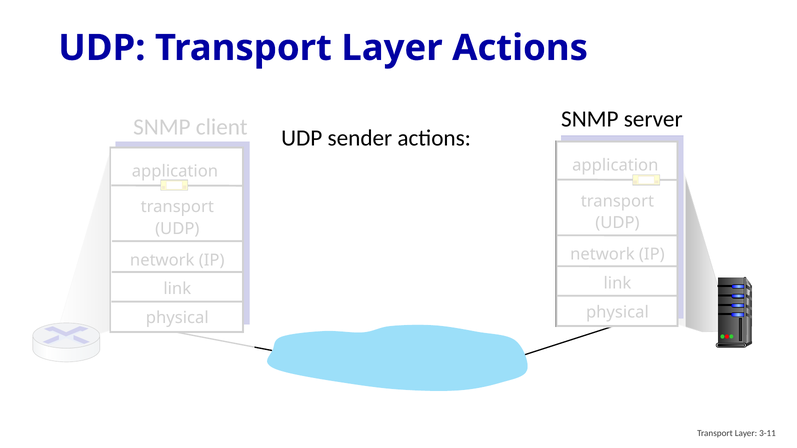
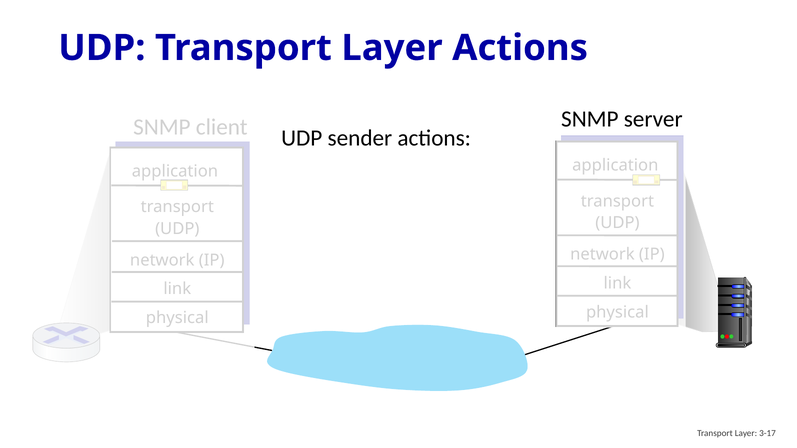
3-11: 3-11 -> 3-17
